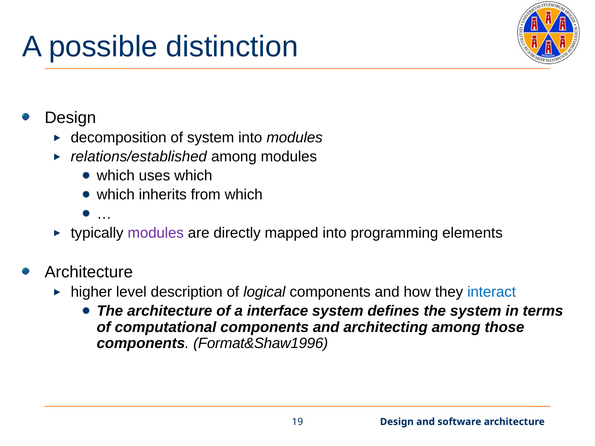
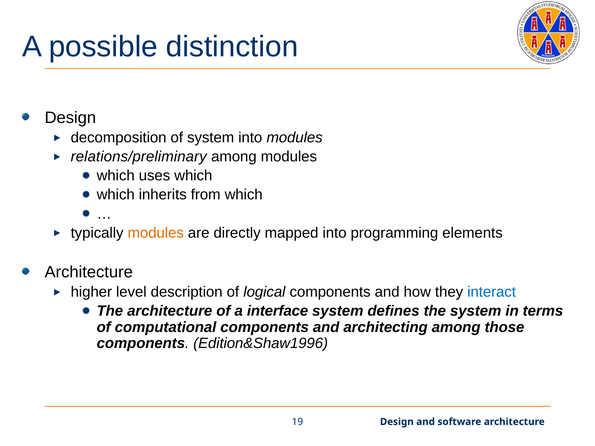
relations/established: relations/established -> relations/preliminary
modules at (156, 233) colour: purple -> orange
Format&Shaw1996: Format&Shaw1996 -> Edition&Shaw1996
